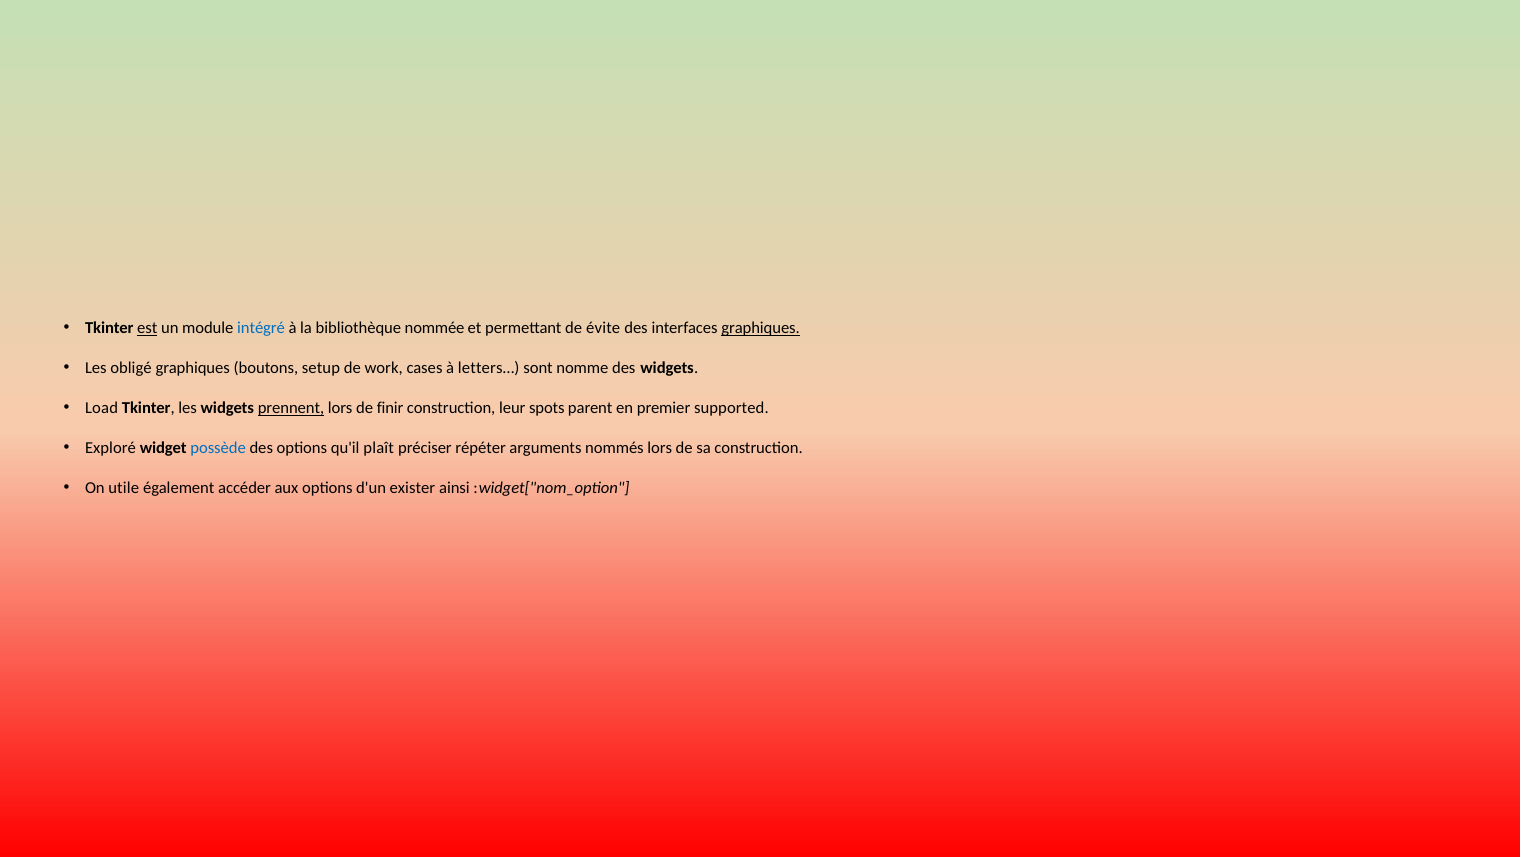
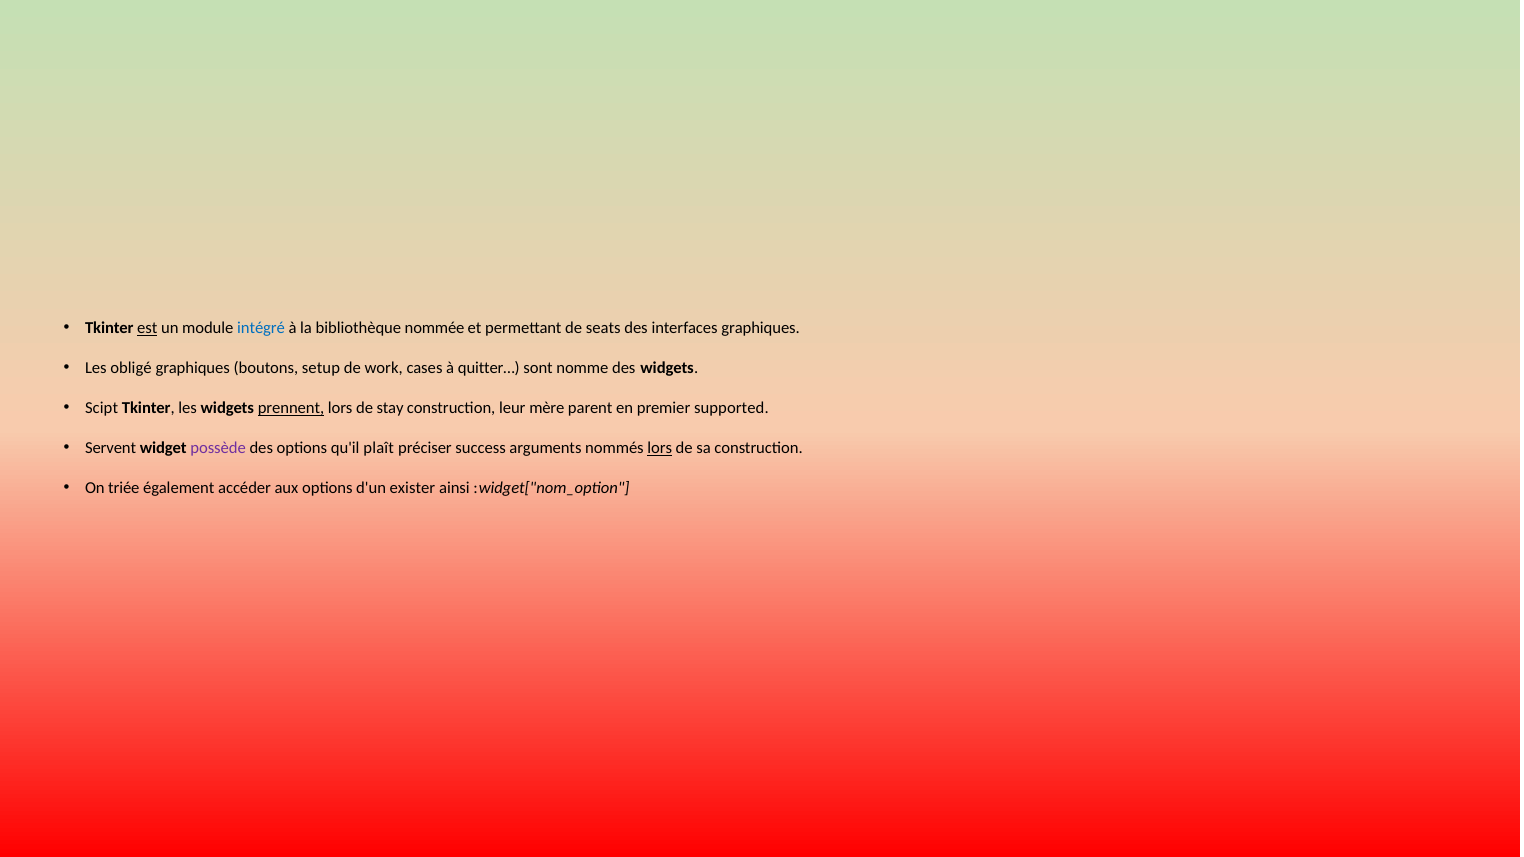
évite: évite -> seats
graphiques at (761, 328) underline: present -> none
letters…: letters… -> quitter…
Load: Load -> Scipt
finir: finir -> stay
spots: spots -> mère
Exploré: Exploré -> Servent
possède colour: blue -> purple
répéter: répéter -> success
lors at (660, 448) underline: none -> present
utile: utile -> triée
